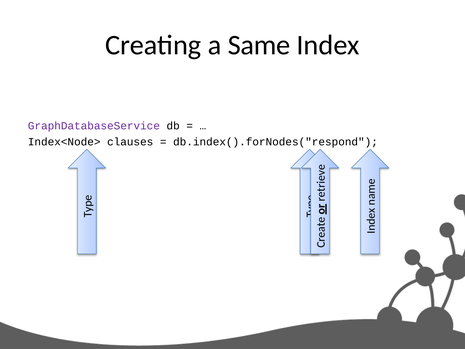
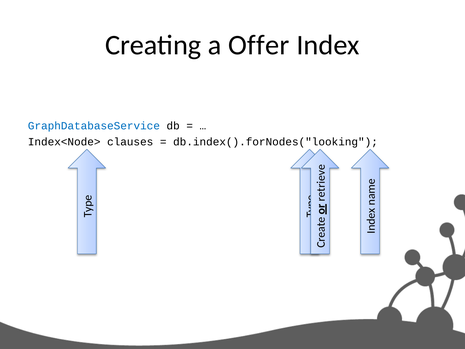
Same: Same -> Offer
GraphDatabaseService colour: purple -> blue
db.index().forNodes("respond: db.index().forNodes("respond -> db.index().forNodes("looking
